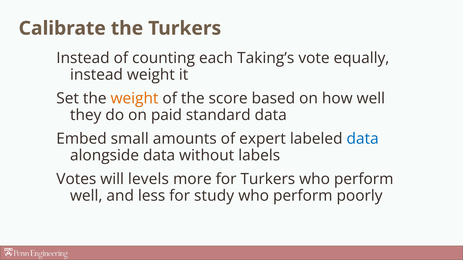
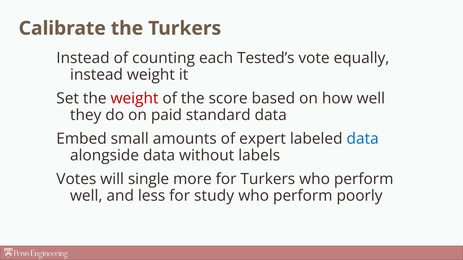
Taking’s: Taking’s -> Tested’s
weight at (135, 99) colour: orange -> red
levels: levels -> single
